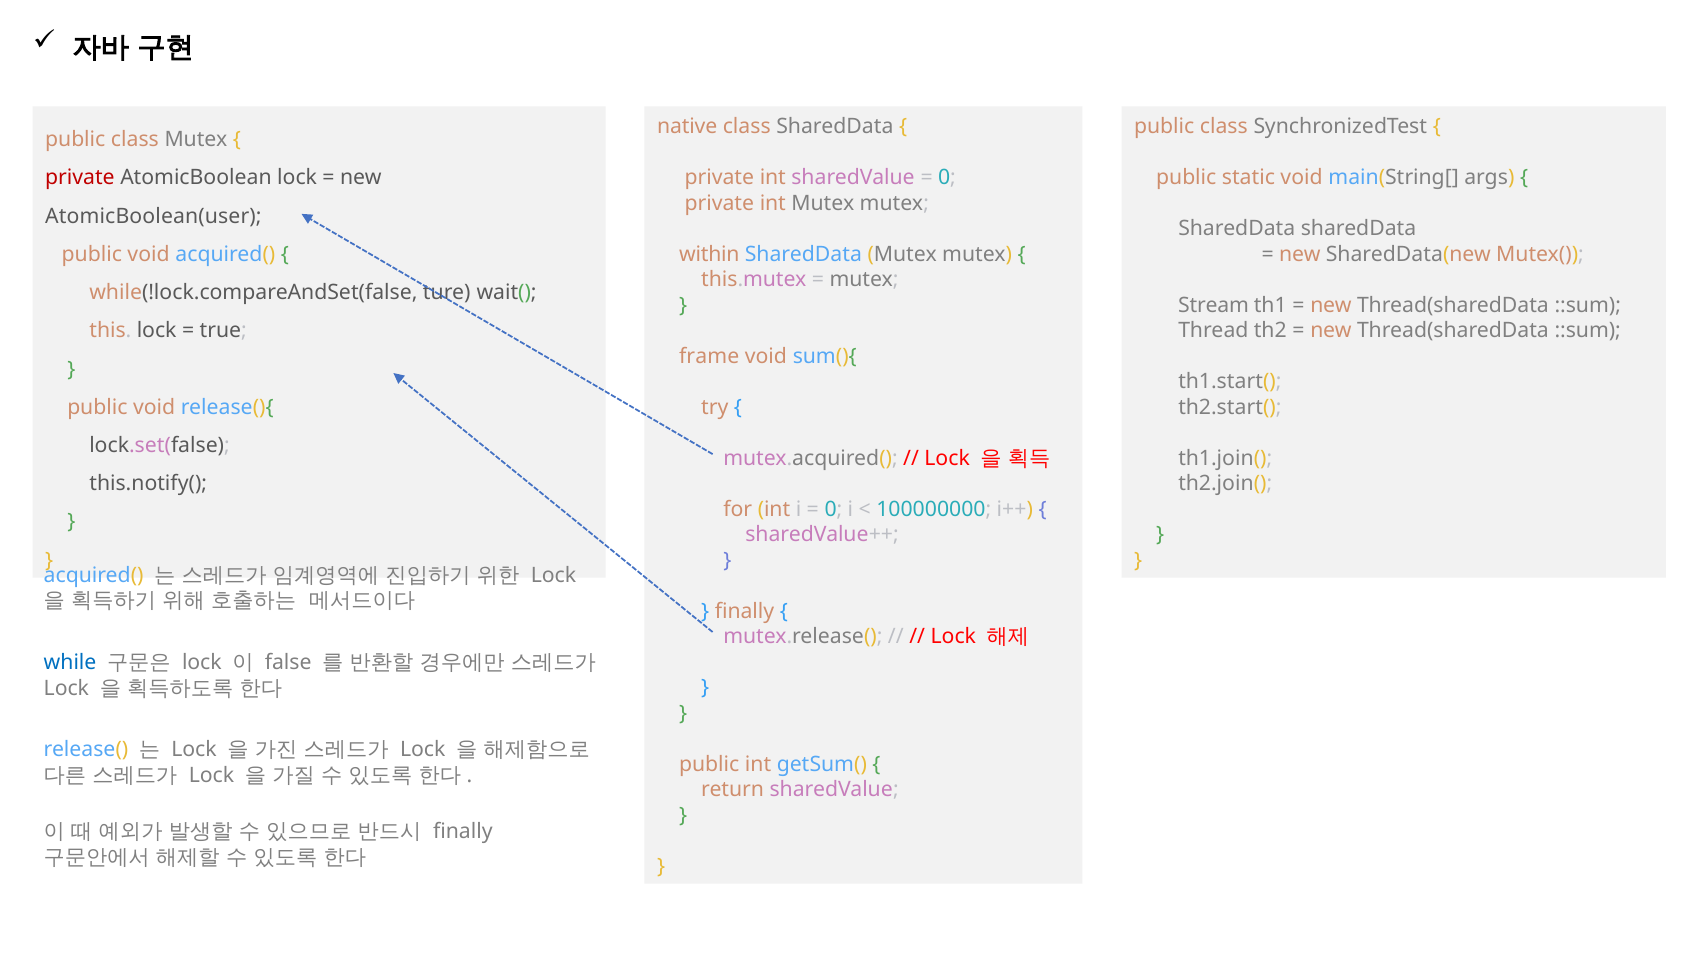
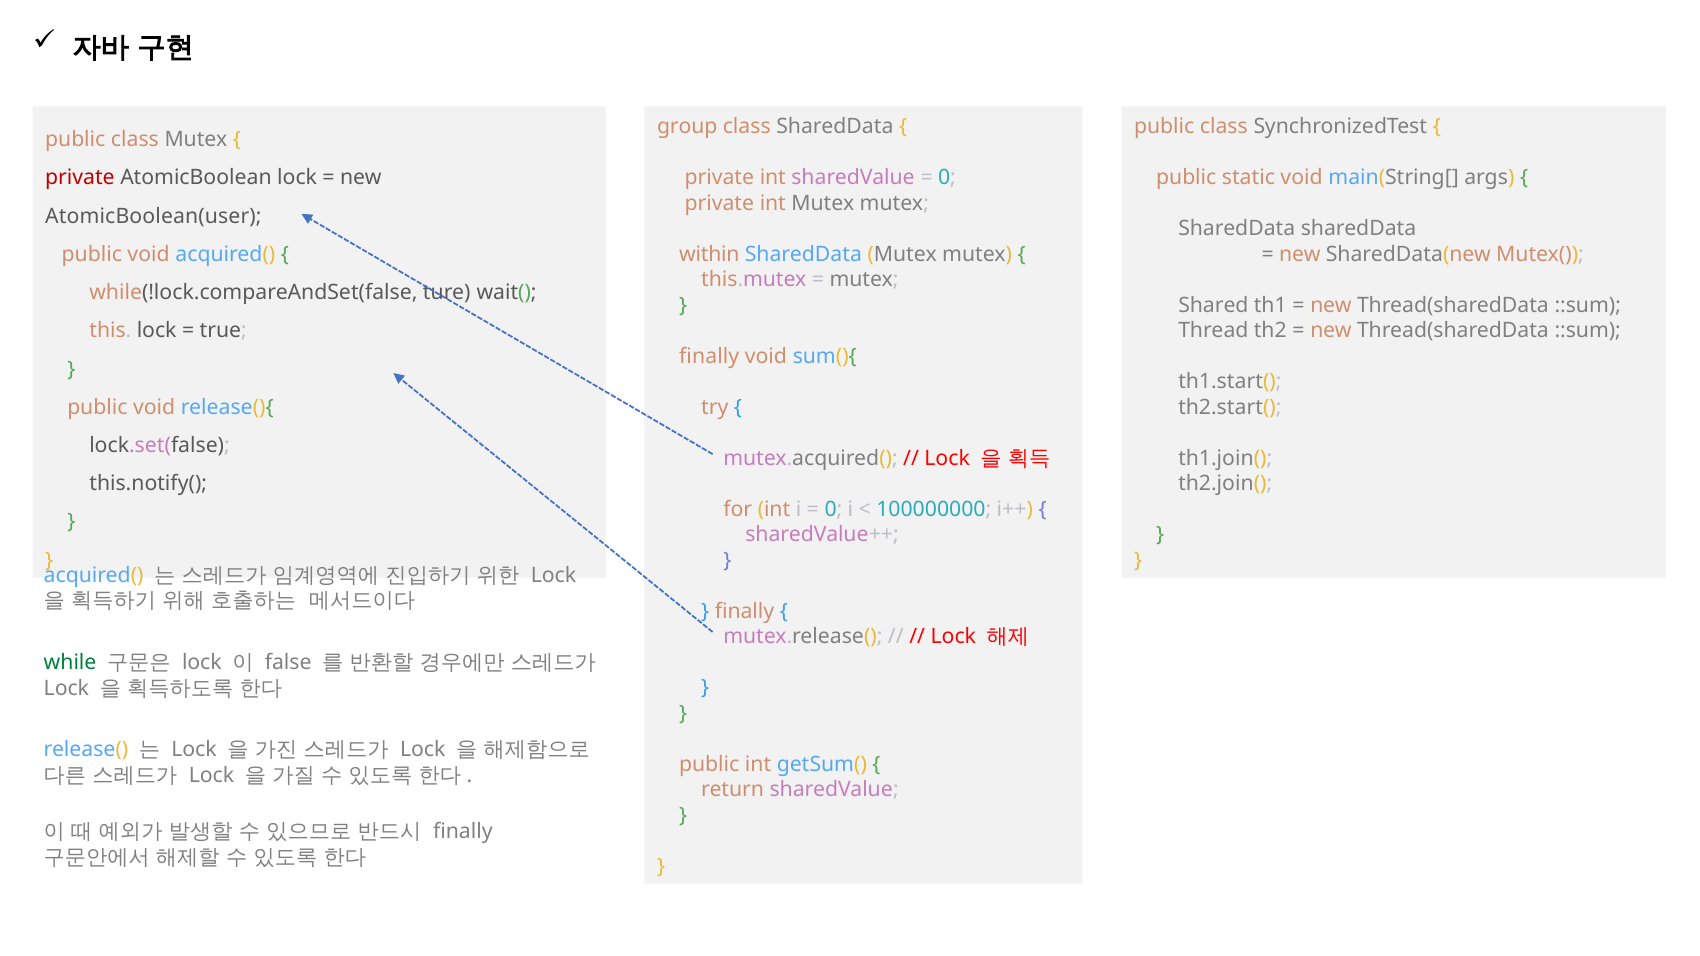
native: native -> group
Stream: Stream -> Shared
frame at (709, 356): frame -> finally
while colour: blue -> green
